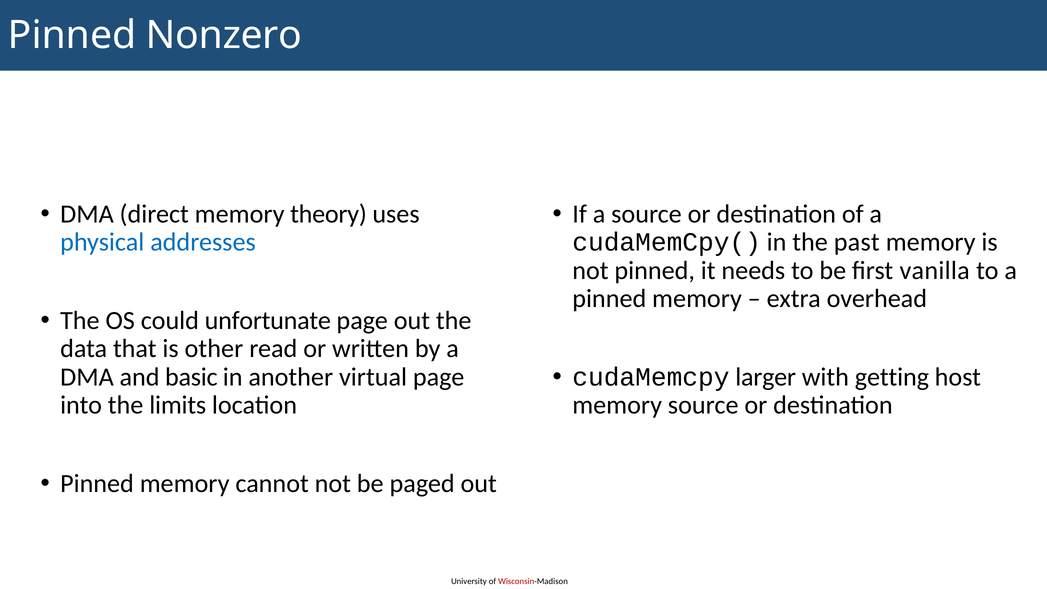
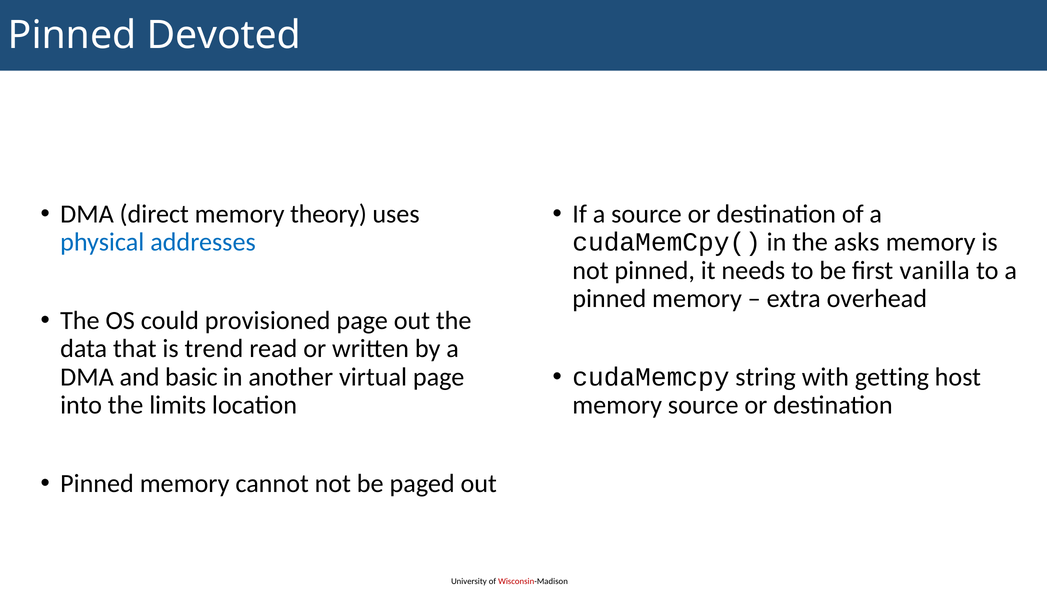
Nonzero: Nonzero -> Devoted
past: past -> asks
unfortunate: unfortunate -> provisioned
other: other -> trend
larger: larger -> string
